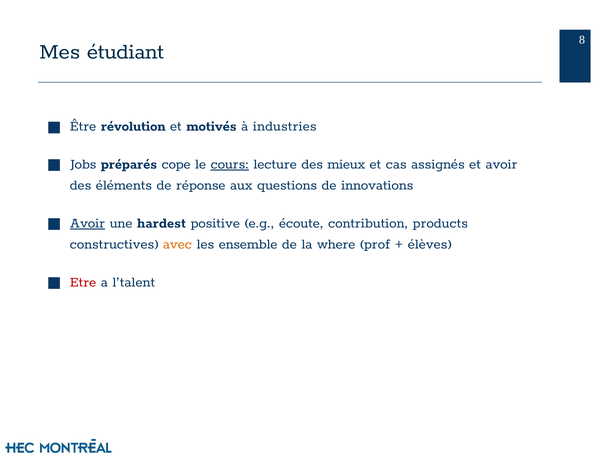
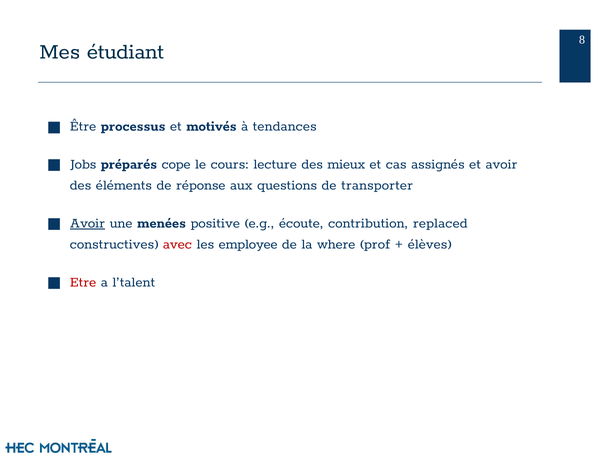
révolution: révolution -> processus
industries: industries -> tendances
cours underline: present -> none
innovations: innovations -> transporter
hardest: hardest -> menées
products: products -> replaced
avec colour: orange -> red
ensemble: ensemble -> employee
